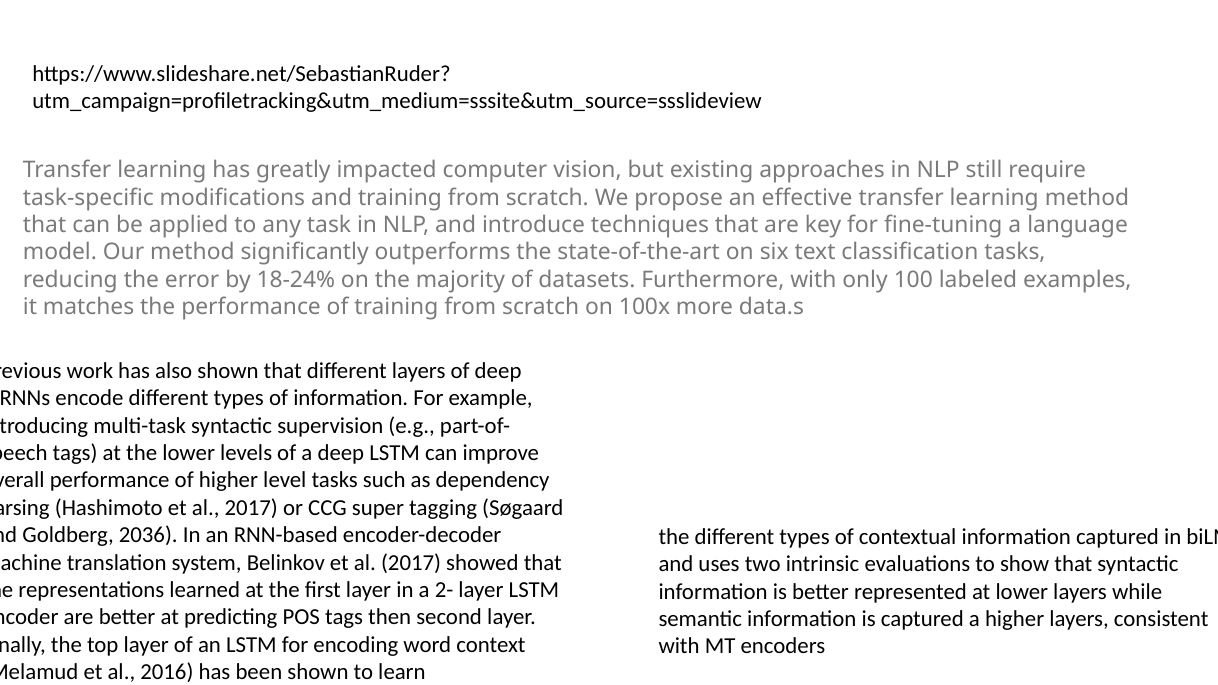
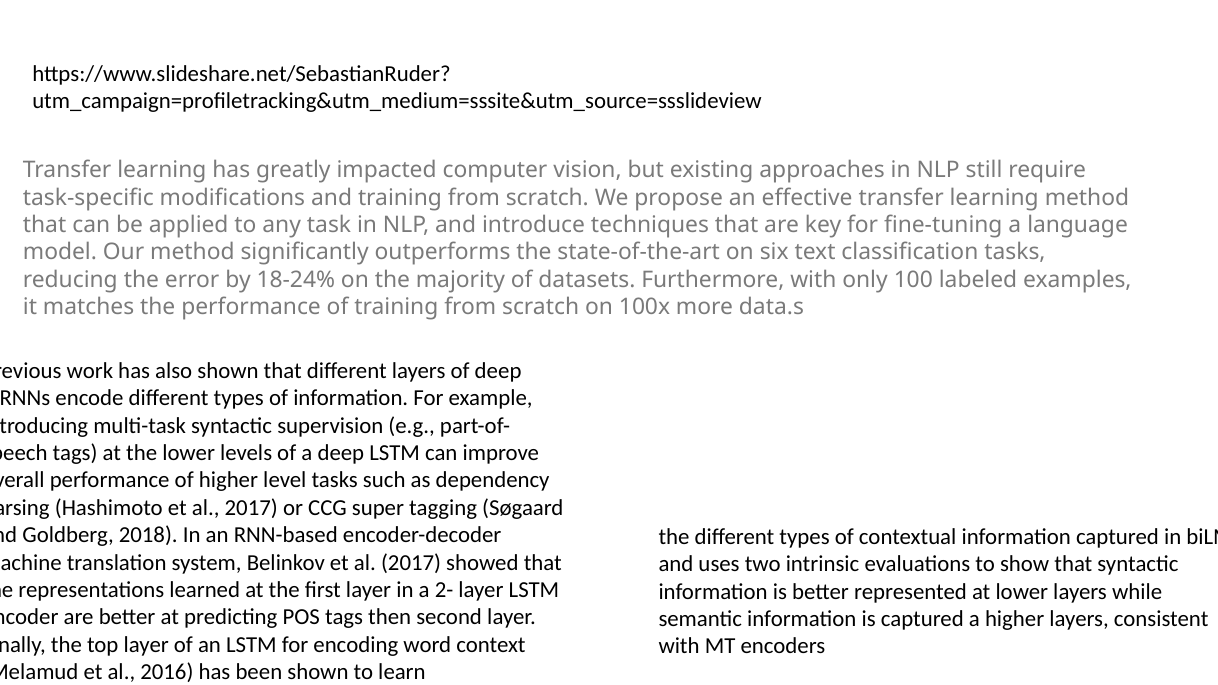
2036: 2036 -> 2018
